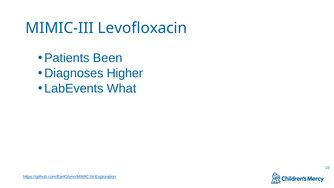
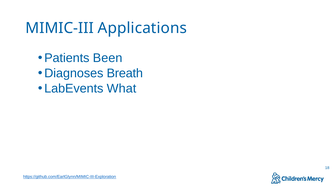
Levofloxacin: Levofloxacin -> Applications
Higher: Higher -> Breath
